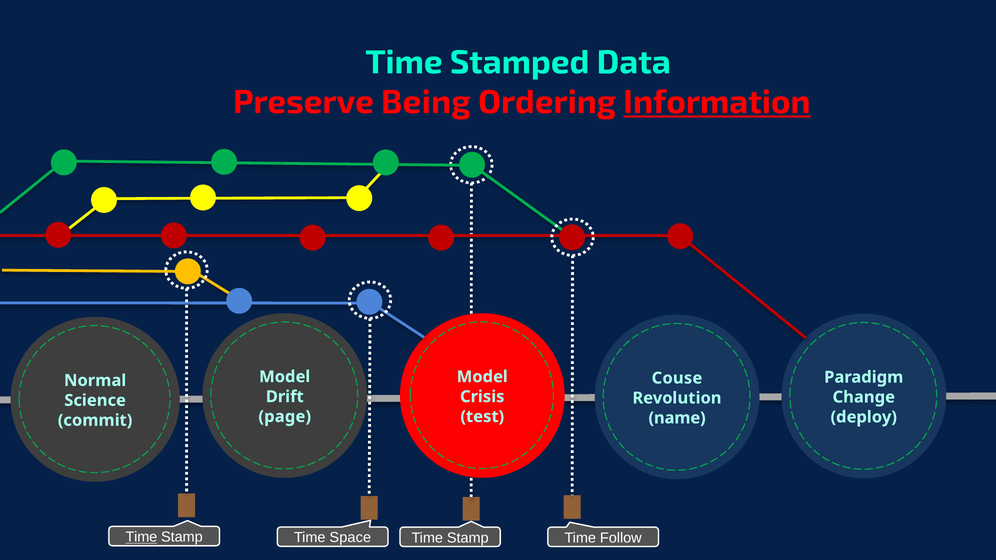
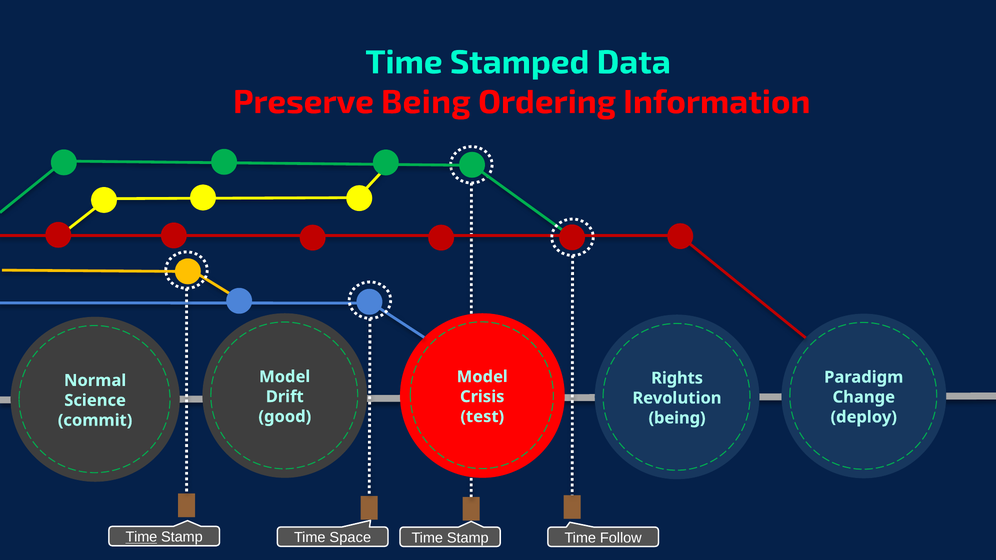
Information underline: present -> none
Couse: Couse -> Rights
page: page -> good
name at (677, 418): name -> being
